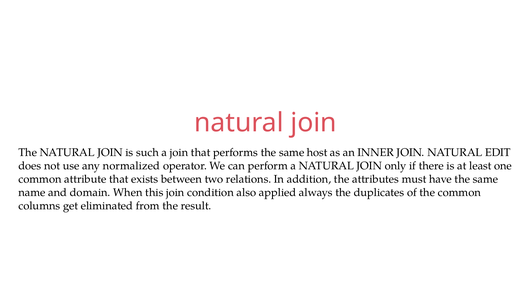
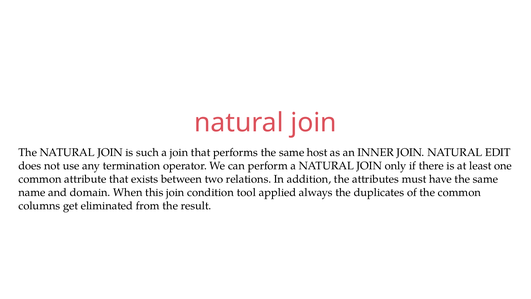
normalized: normalized -> termination
also: also -> tool
